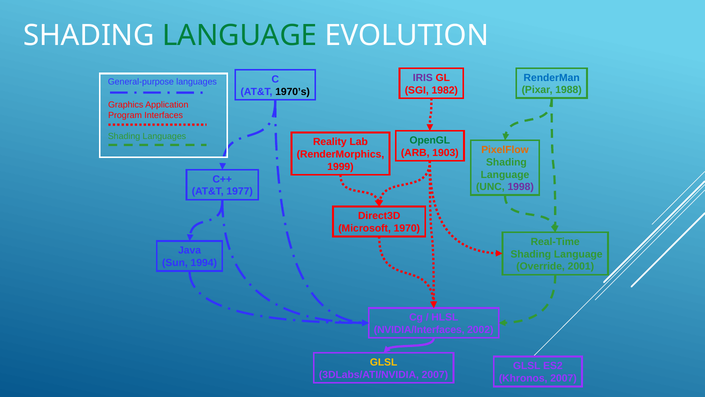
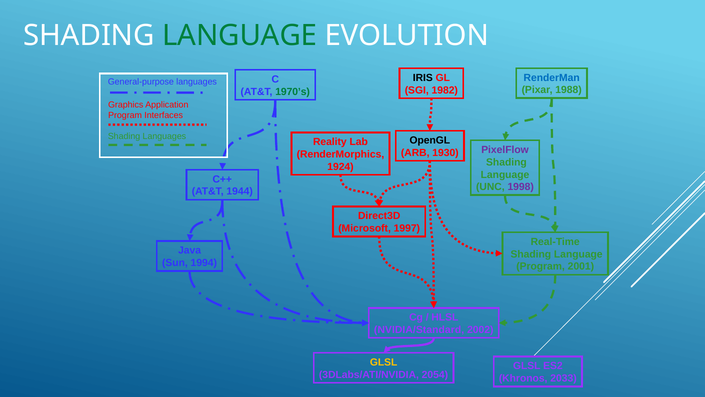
IRIS colour: purple -> black
1970’s colour: black -> green
OpenGL colour: green -> black
PixelFlow colour: orange -> purple
1903: 1903 -> 1930
1999: 1999 -> 1924
1977: 1977 -> 1944
1970: 1970 -> 1997
Override at (541, 266): Override -> Program
NVIDIA/Interfaces: NVIDIA/Interfaces -> NVIDIA/Standard
3DLabs/ATI/NVIDIA 2007: 2007 -> 2054
Khronos 2007: 2007 -> 2033
